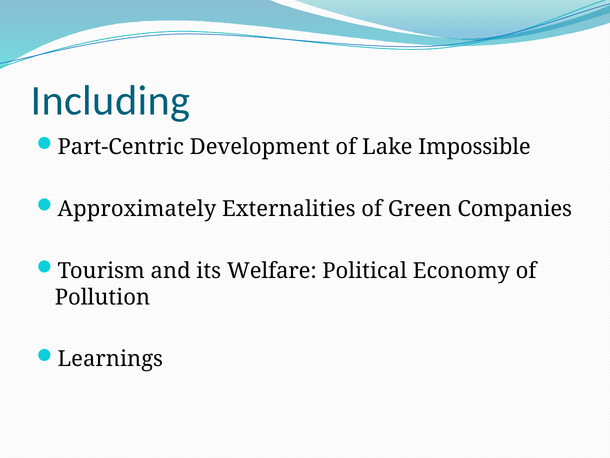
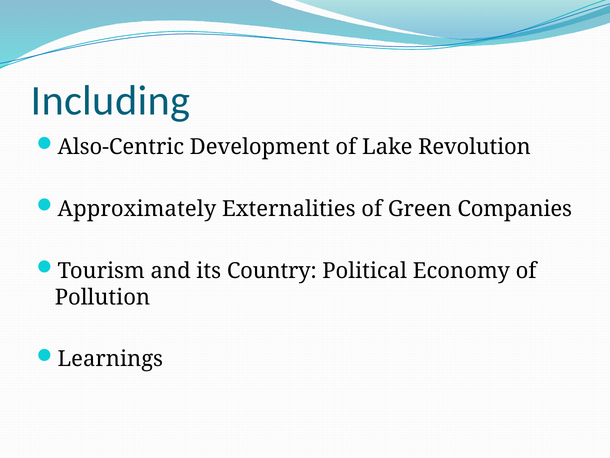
Part-Centric: Part-Centric -> Also-Centric
Impossible: Impossible -> Revolution
Welfare: Welfare -> Country
